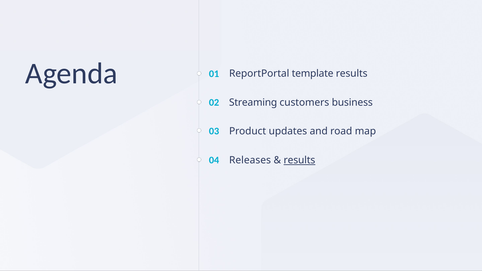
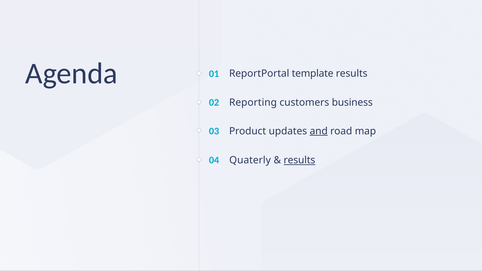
Streaming: Streaming -> Reporting
and underline: none -> present
Releases: Releases -> Quaterly
